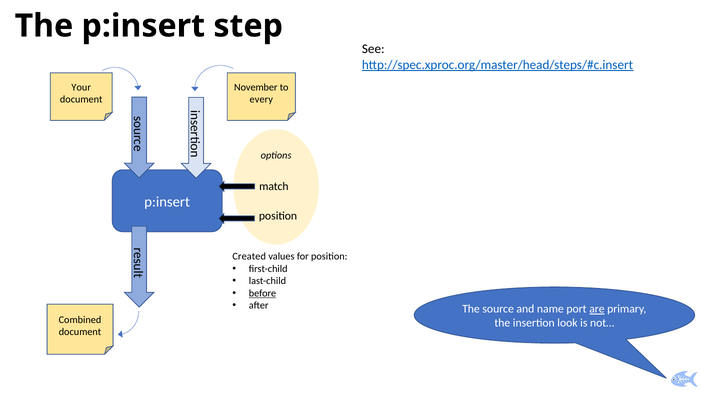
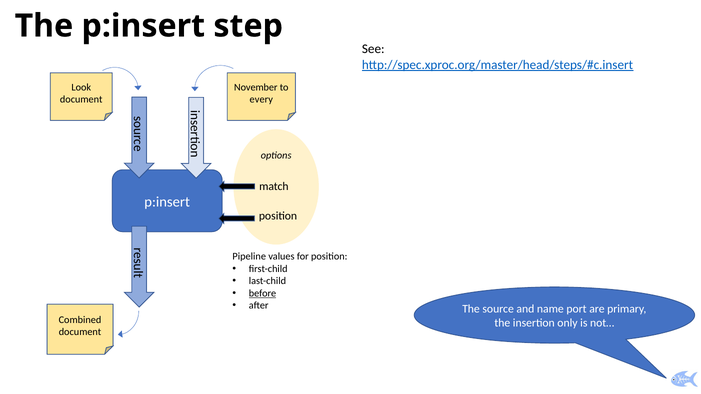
Your: Your -> Look
Created: Created -> Pipeline
are underline: present -> none
look: look -> only
